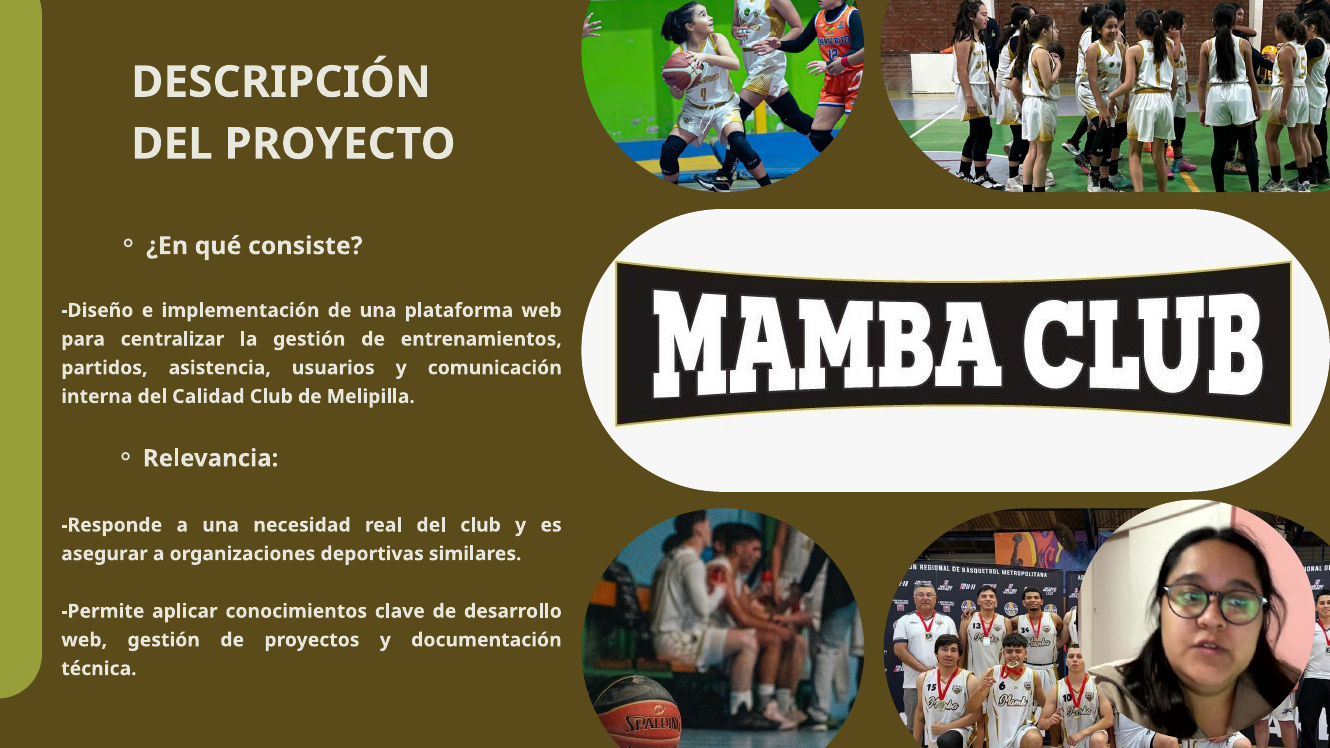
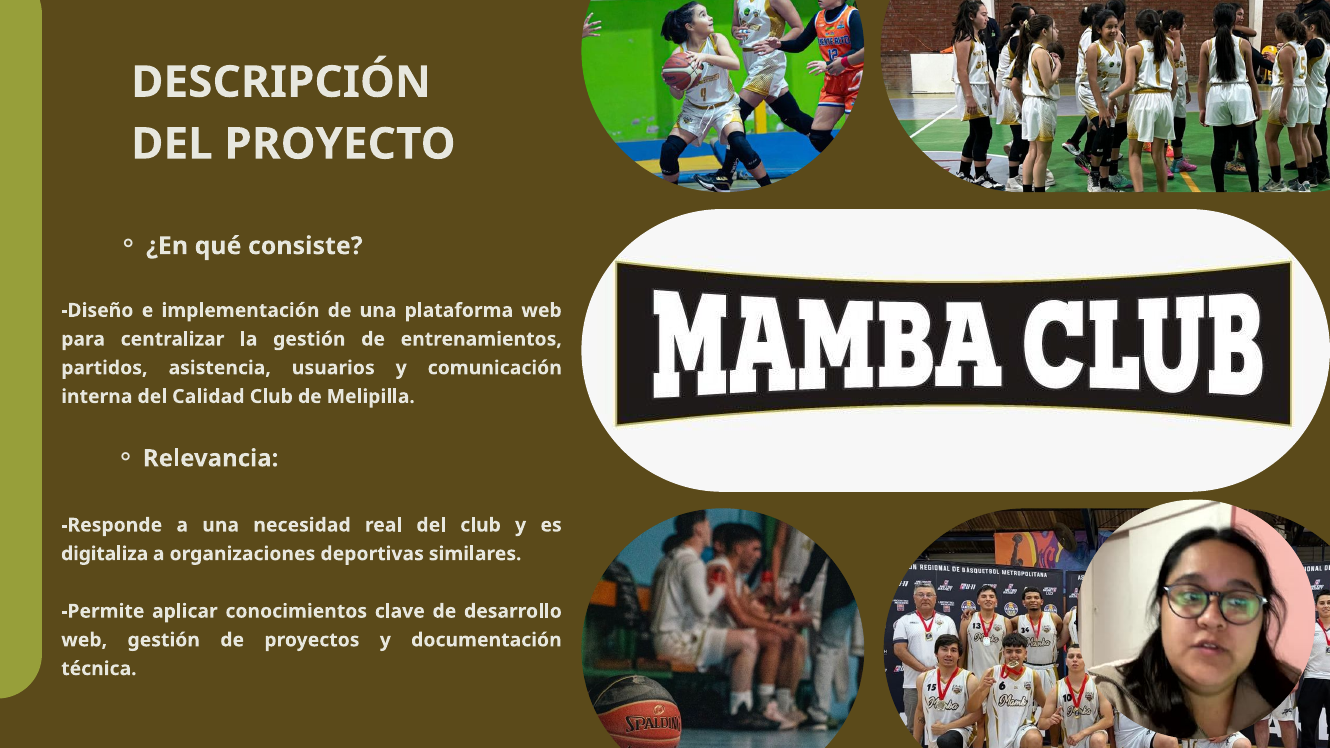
asegurar: asegurar -> digitaliza
